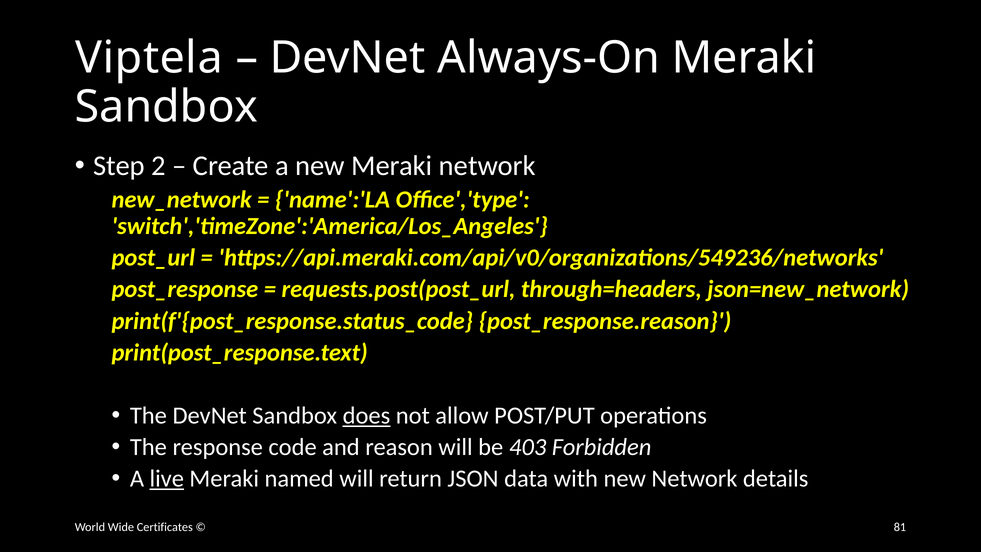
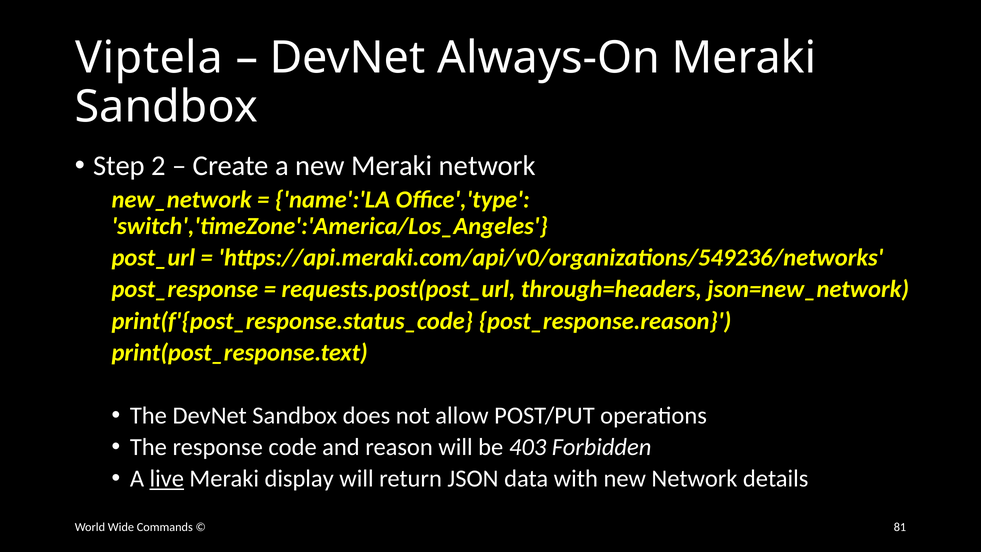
does underline: present -> none
named: named -> display
Certificates: Certificates -> Commands
